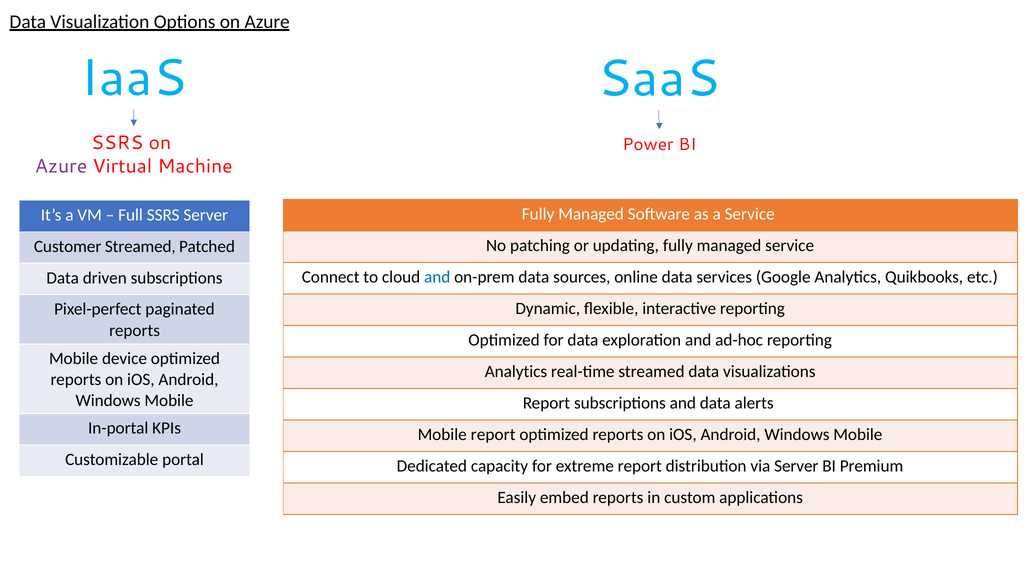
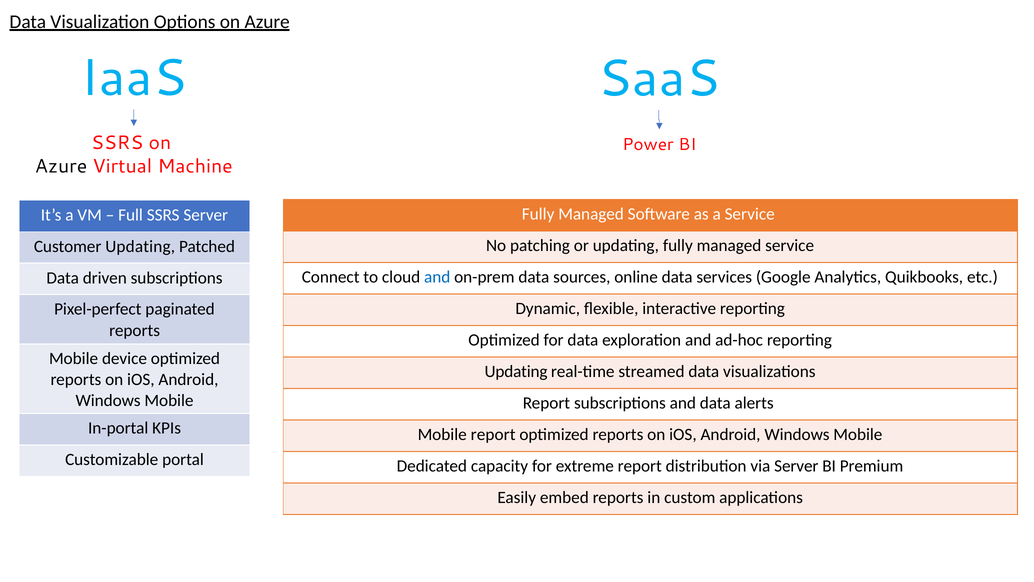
Azure at (61, 166) colour: purple -> black
Customer Streamed: Streamed -> Updating
Analytics at (516, 371): Analytics -> Updating
